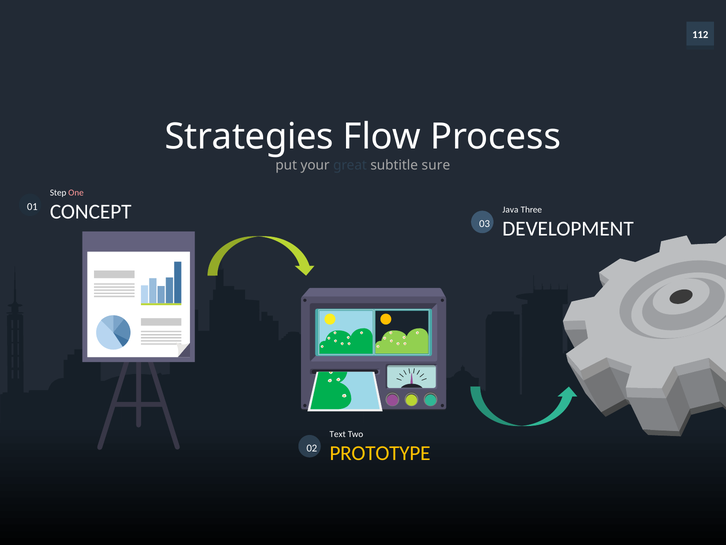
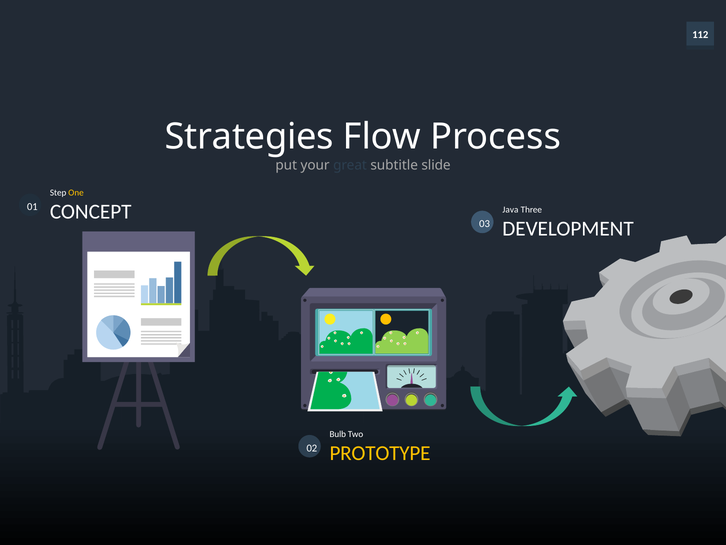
sure: sure -> slide
One colour: pink -> yellow
Text: Text -> Bulb
